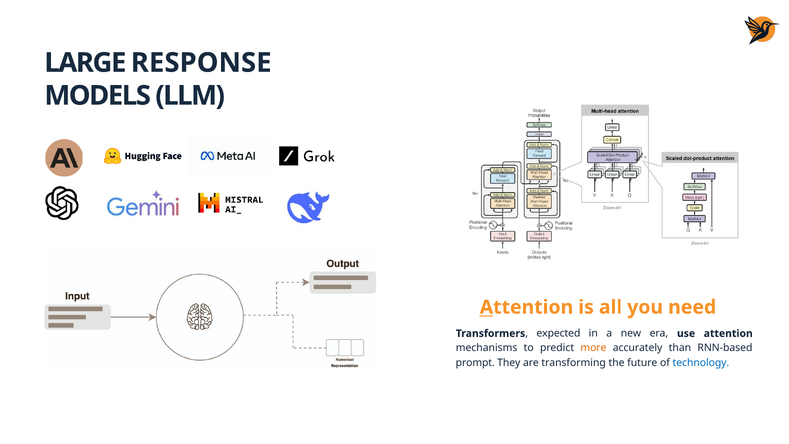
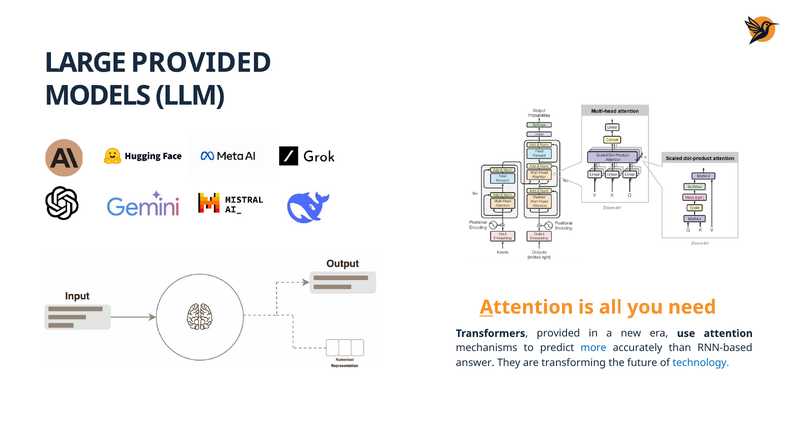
LARGE RESPONSE: RESPONSE -> PROVIDED
expected at (558, 333): expected -> provided
more colour: orange -> blue
prompt: prompt -> answer
